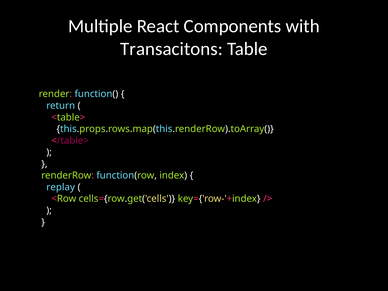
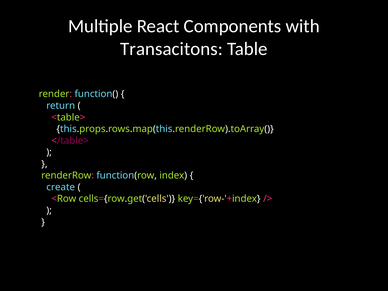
replay: replay -> create
